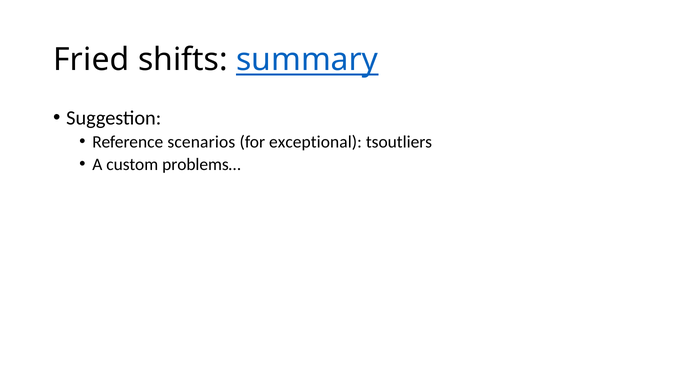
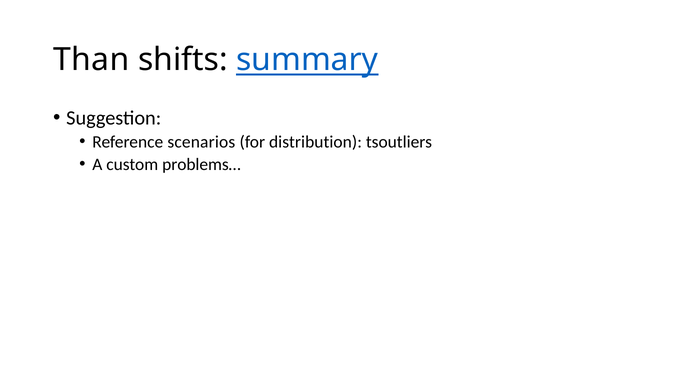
Fried: Fried -> Than
exceptional: exceptional -> distribution
